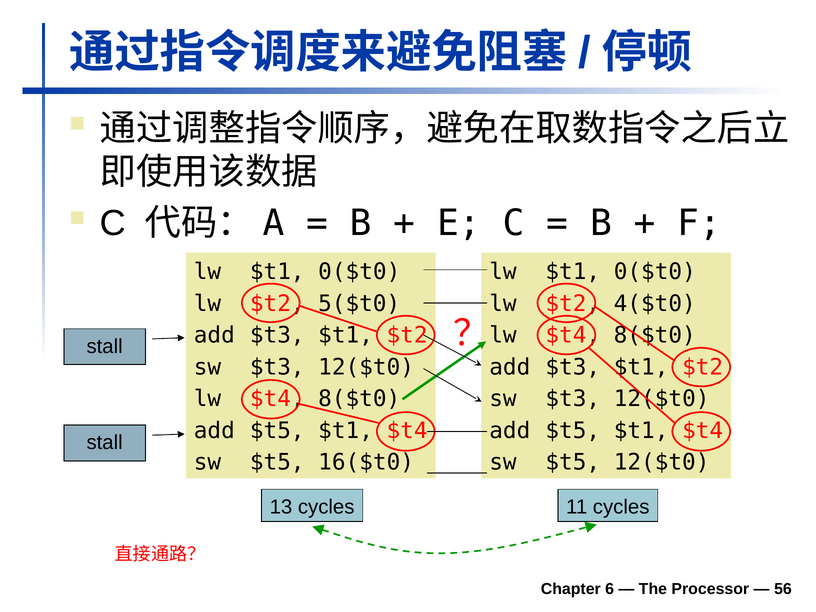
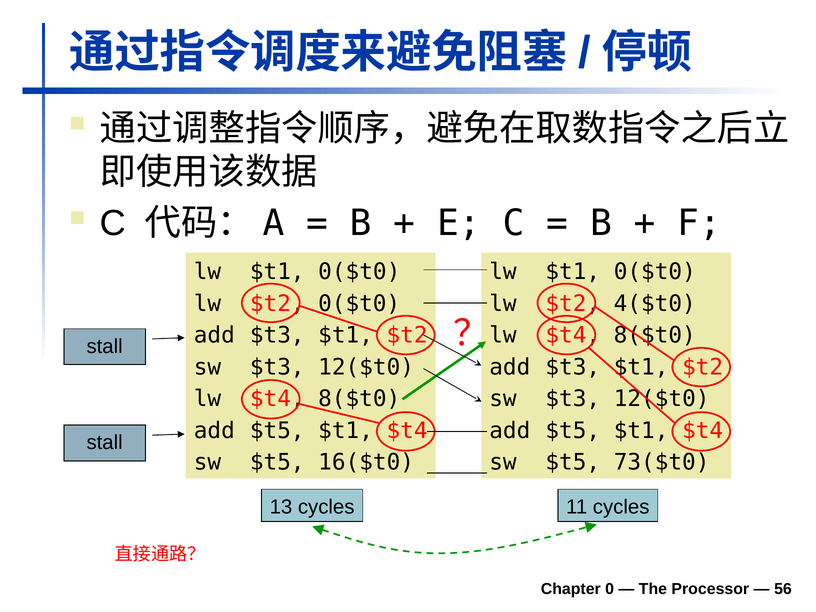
$t2 5($t0: 5($t0 -> 0($t0
$t5 12($t0: 12($t0 -> 73($t0
6: 6 -> 0
